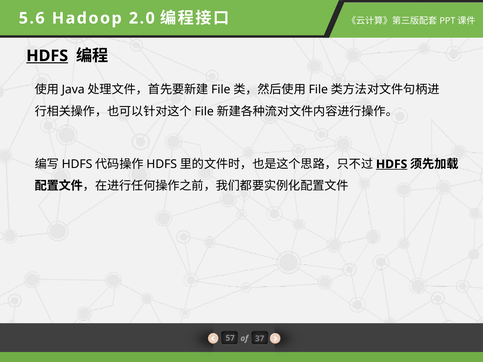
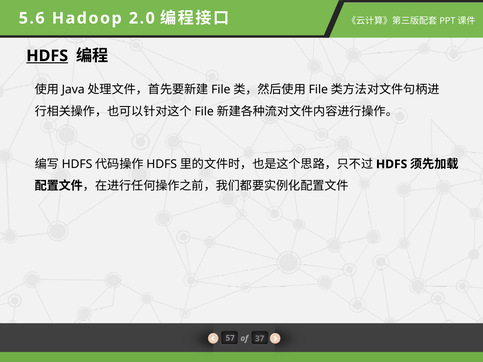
HDFS at (392, 164) underline: present -> none
